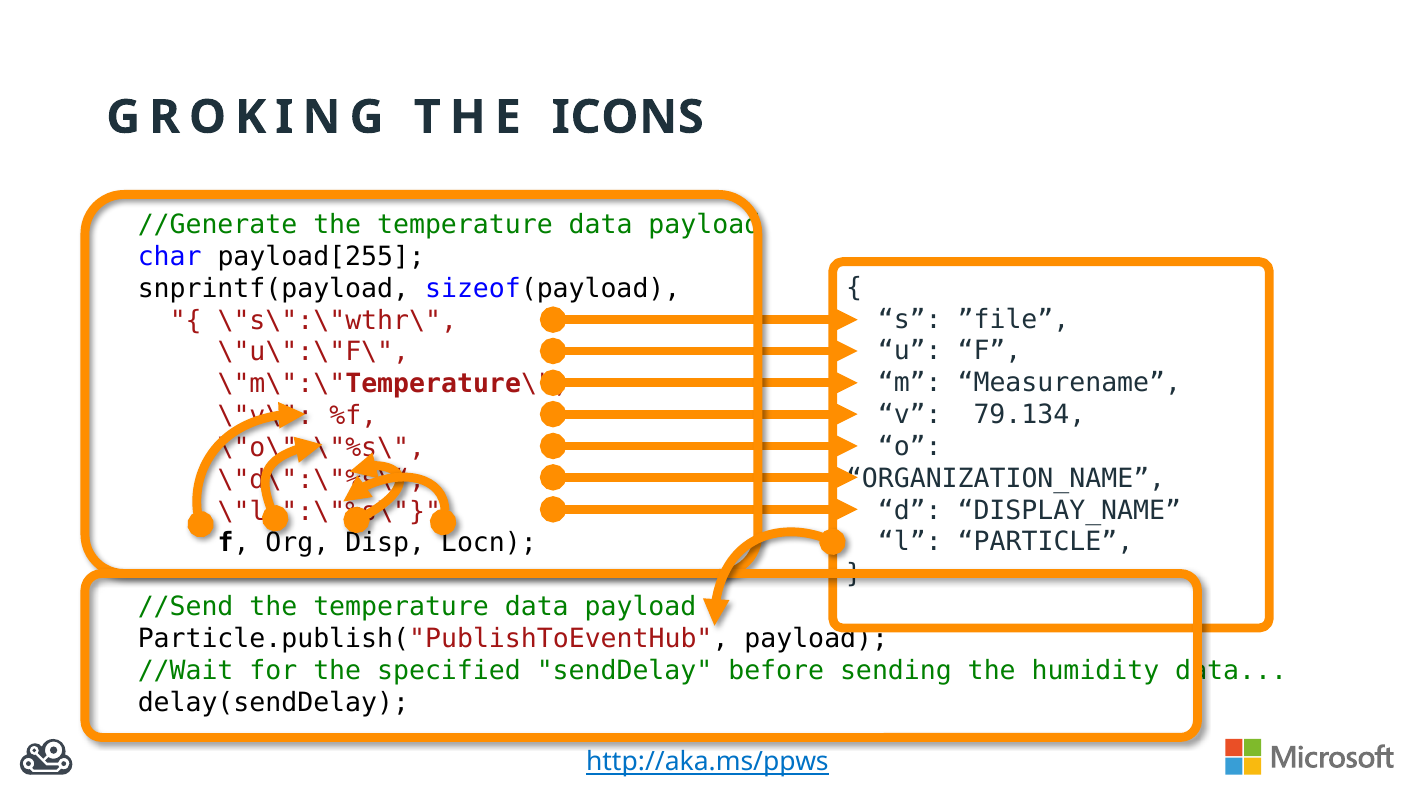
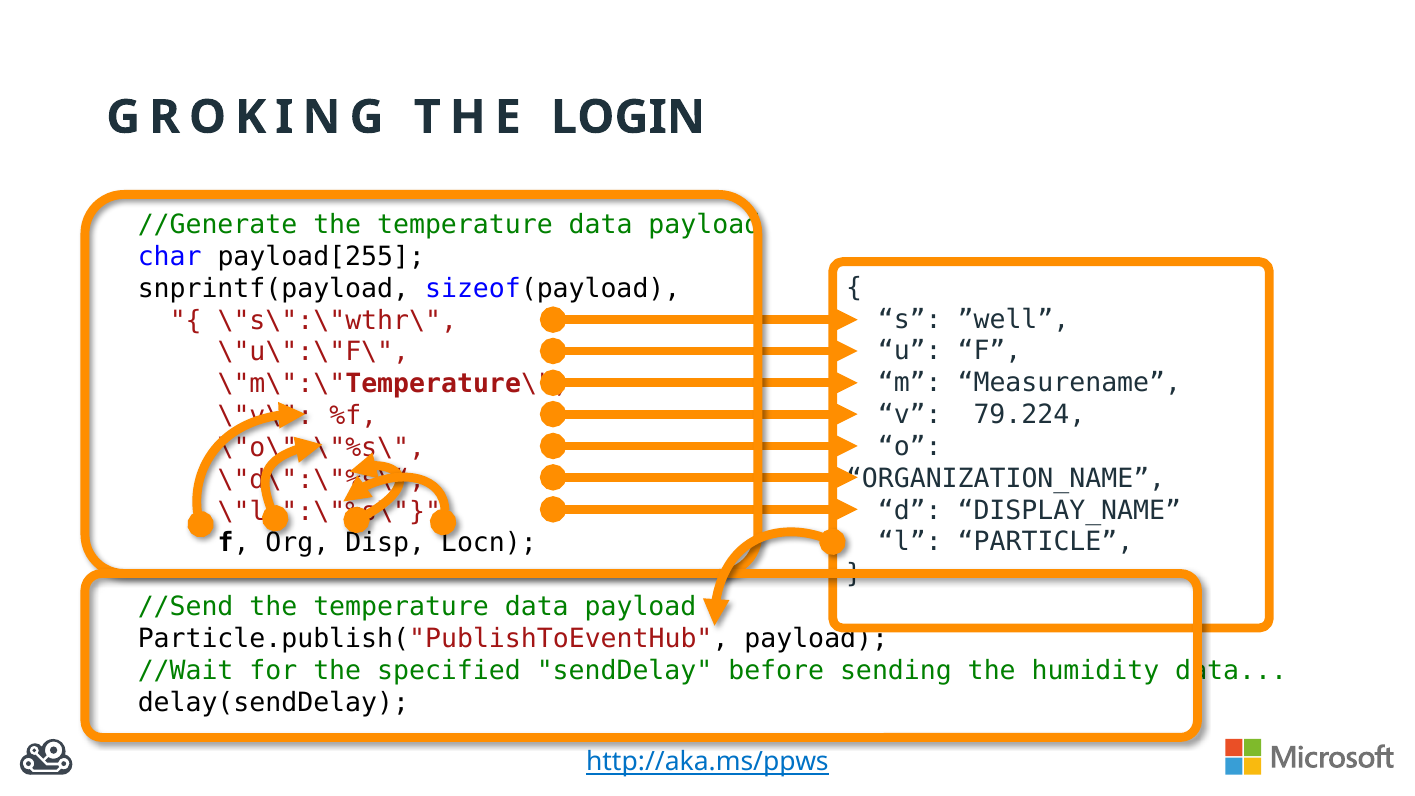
ICONS: ICONS -> LOGIN
”file: ”file -> ”well
79.134: 79.134 -> 79.224
